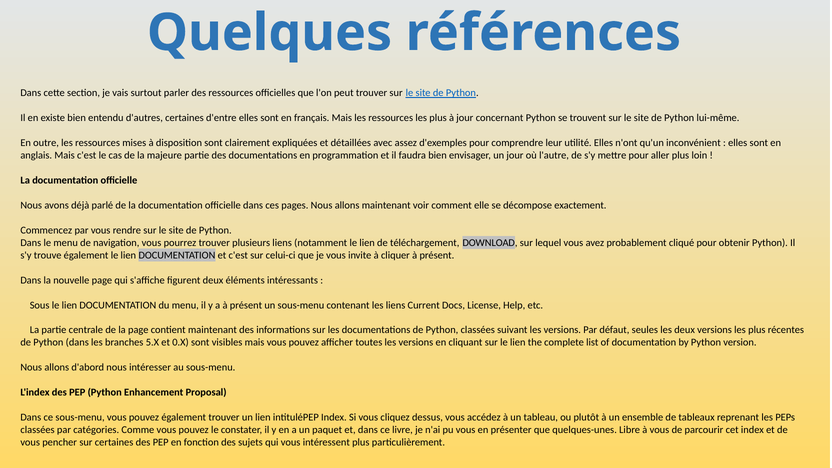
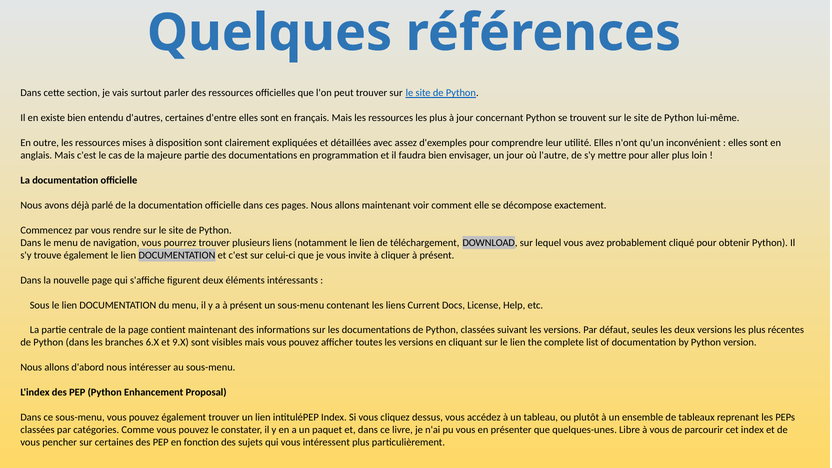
5.X: 5.X -> 6.X
0.X: 0.X -> 9.X
